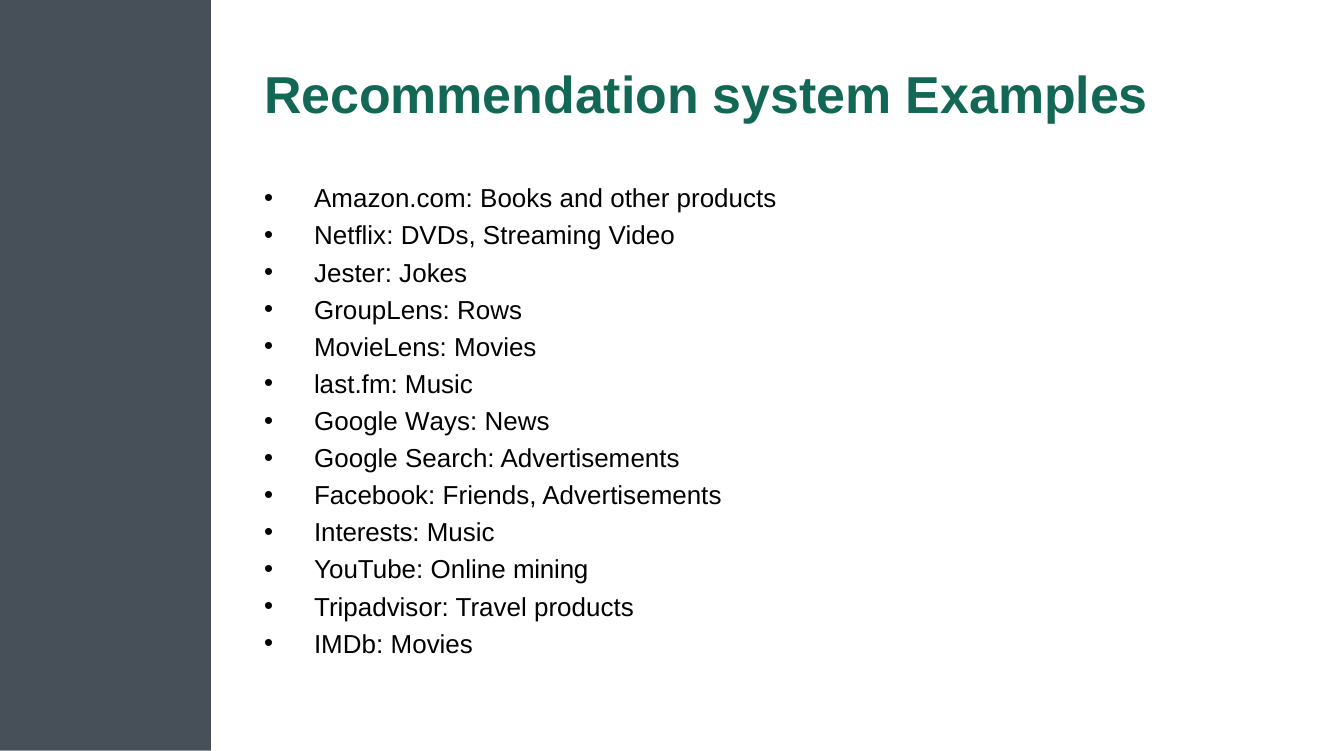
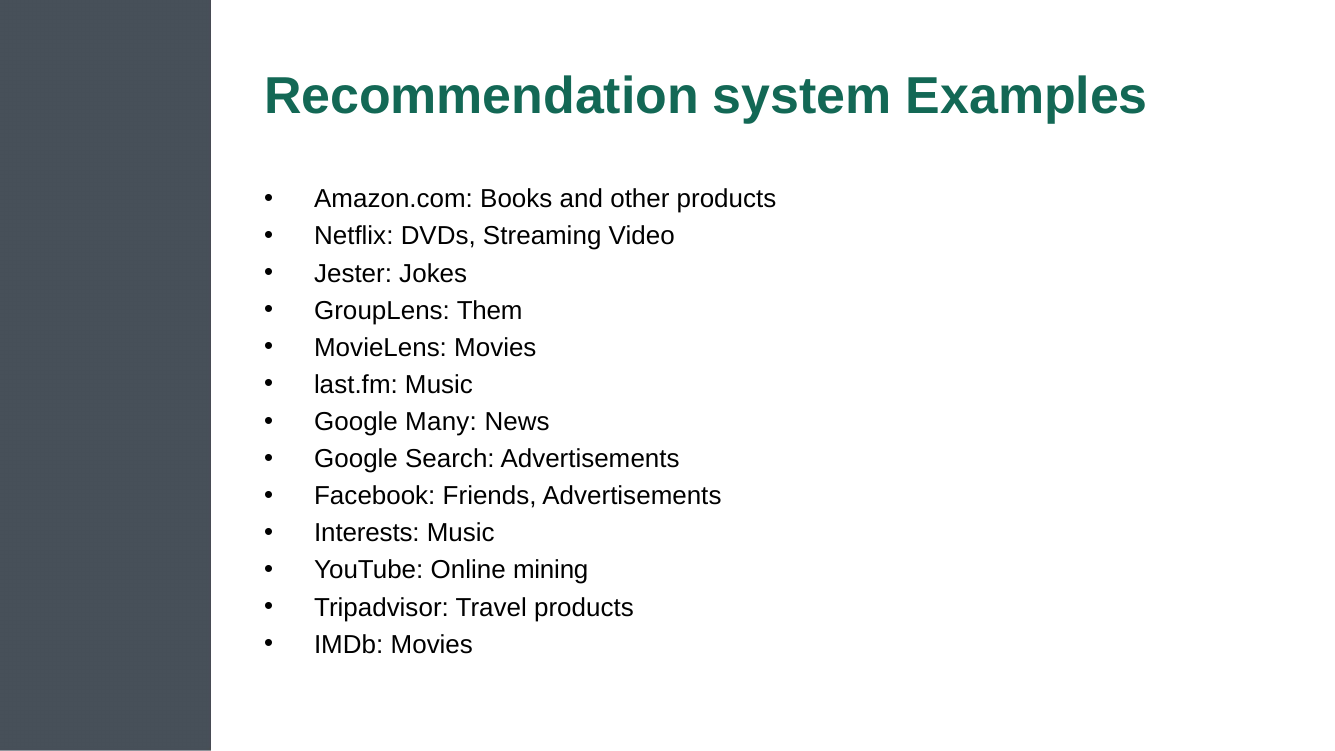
Rows: Rows -> Them
Ways: Ways -> Many
